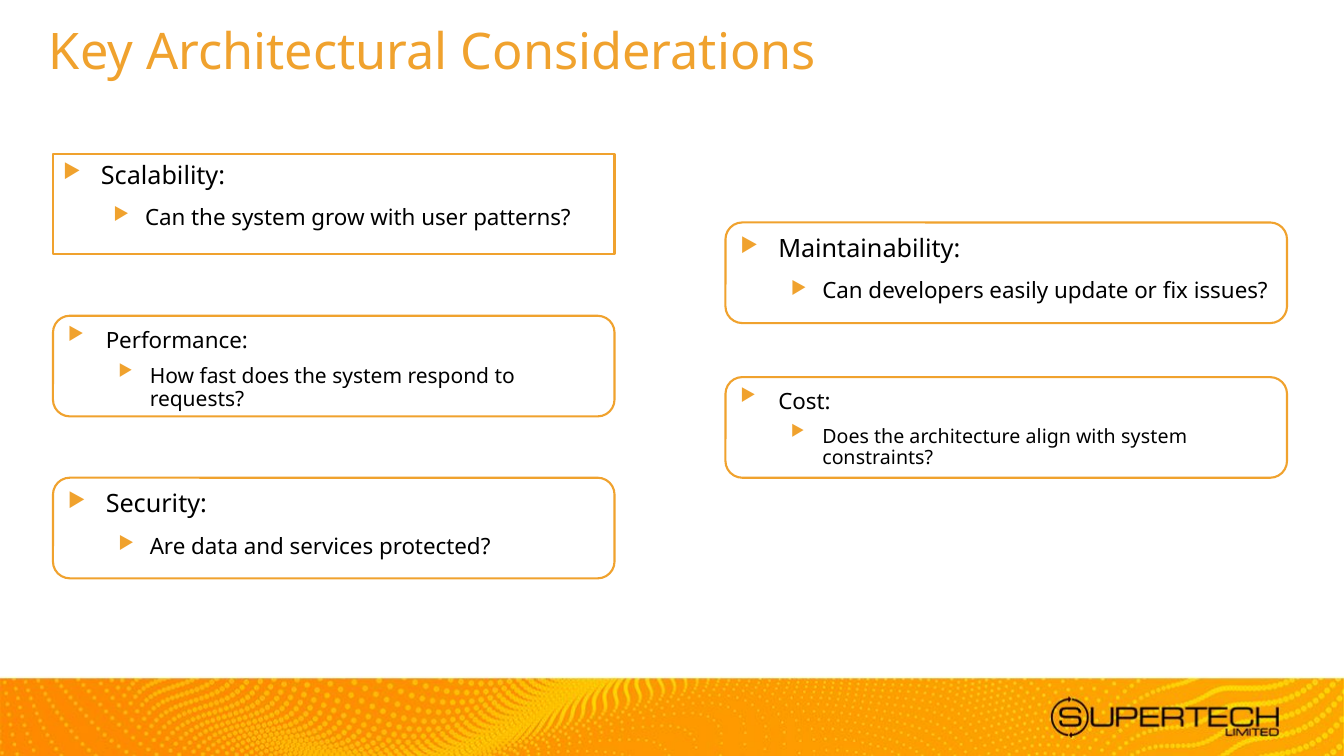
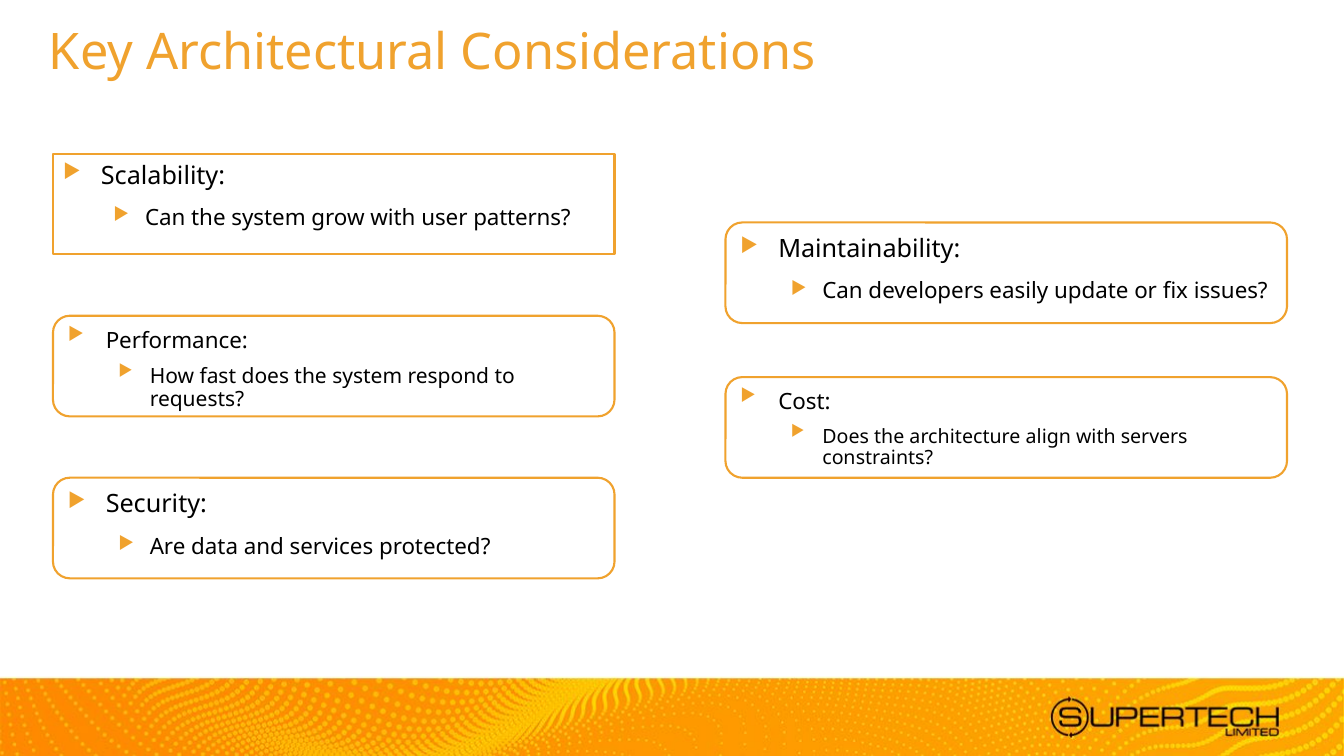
with system: system -> servers
